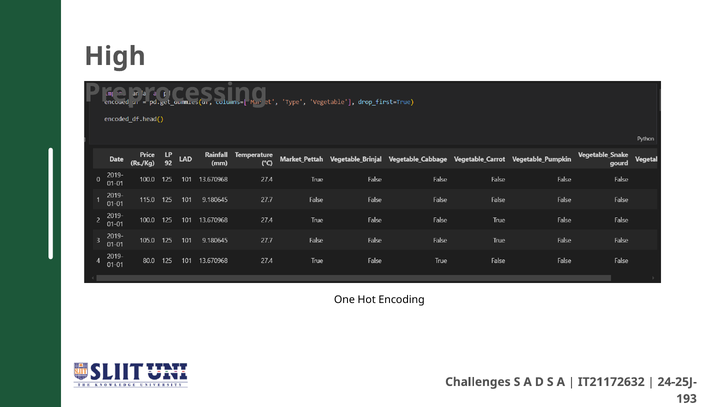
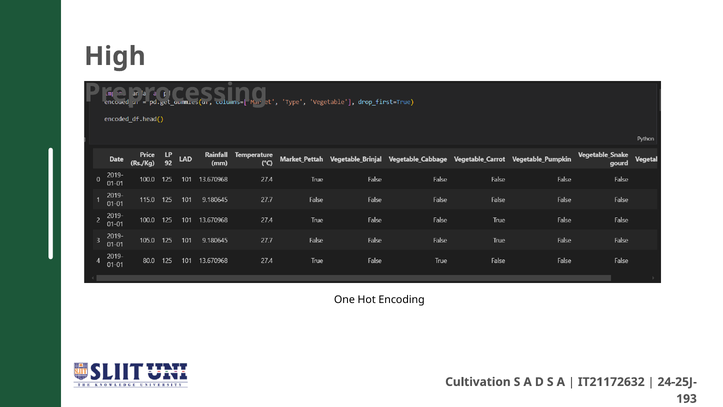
Challenges: Challenges -> Cultivation
